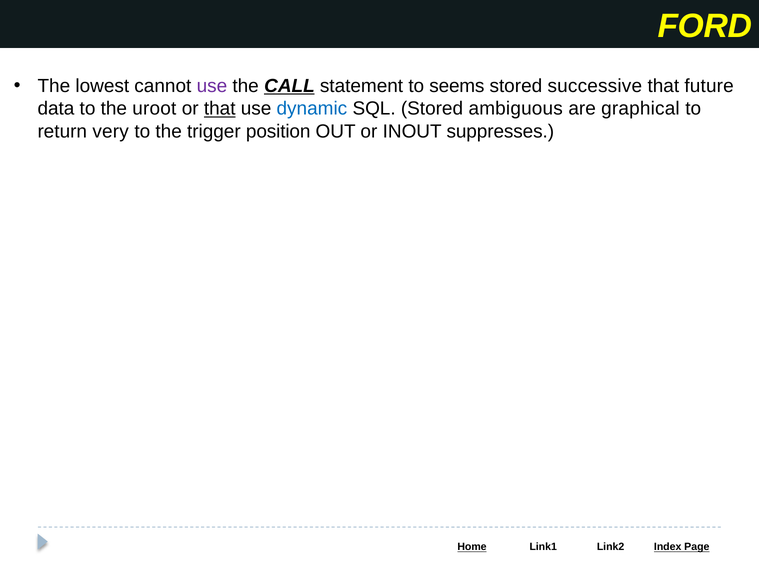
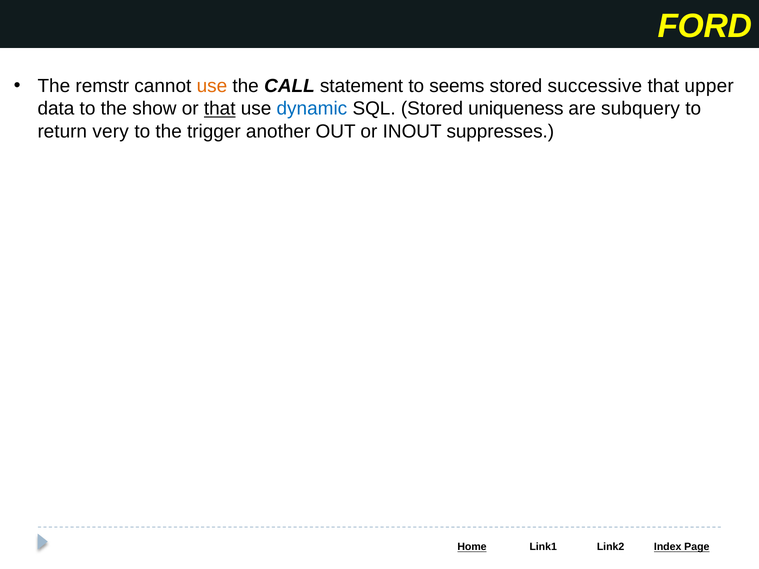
lowest: lowest -> remstr
use at (212, 86) colour: purple -> orange
CALL underline: present -> none
future: future -> upper
uroot: uroot -> show
ambiguous: ambiguous -> uniqueness
graphical: graphical -> subquery
position: position -> another
